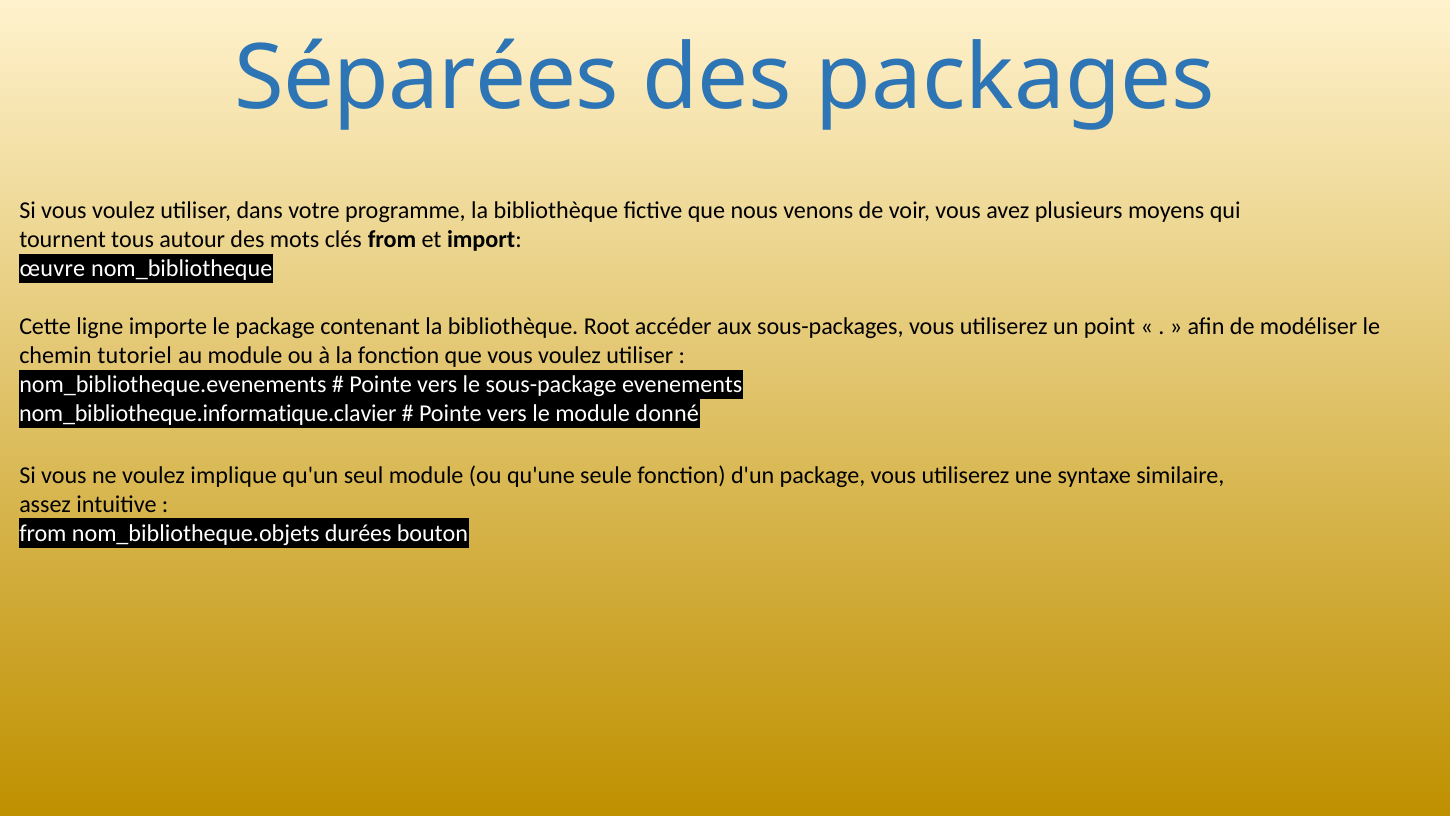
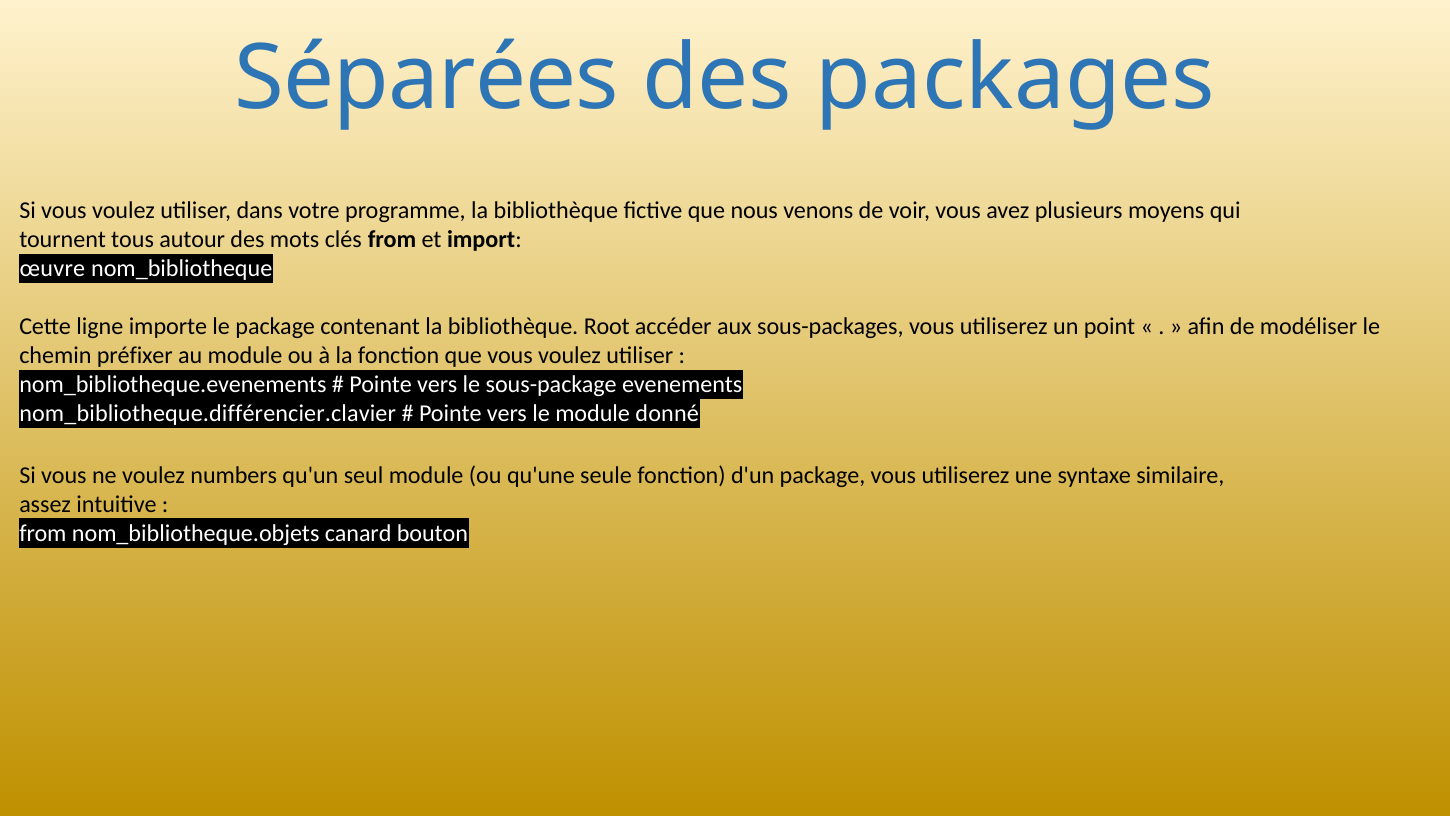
tutoriel: tutoriel -> préfixer
nom_bibliotheque.informatique.clavier: nom_bibliotheque.informatique.clavier -> nom_bibliotheque.différencier.clavier
implique: implique -> numbers
durées: durées -> canard
